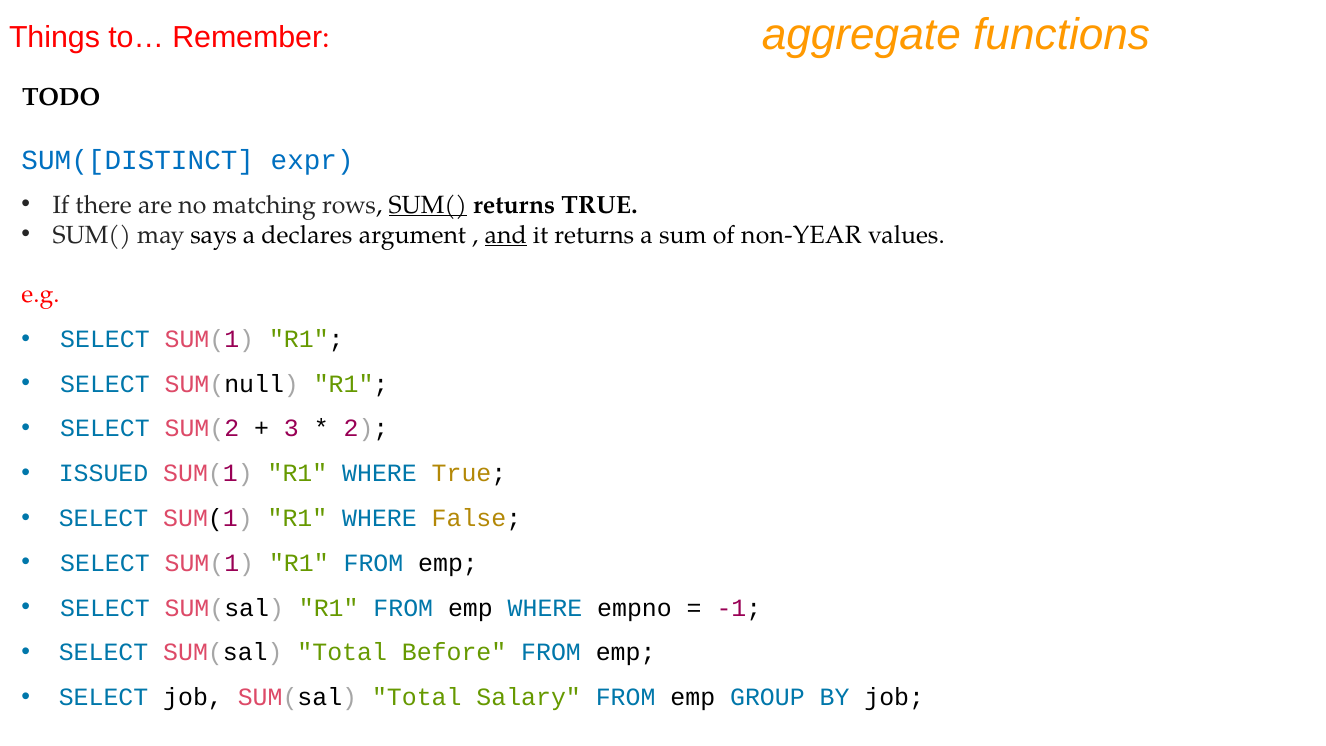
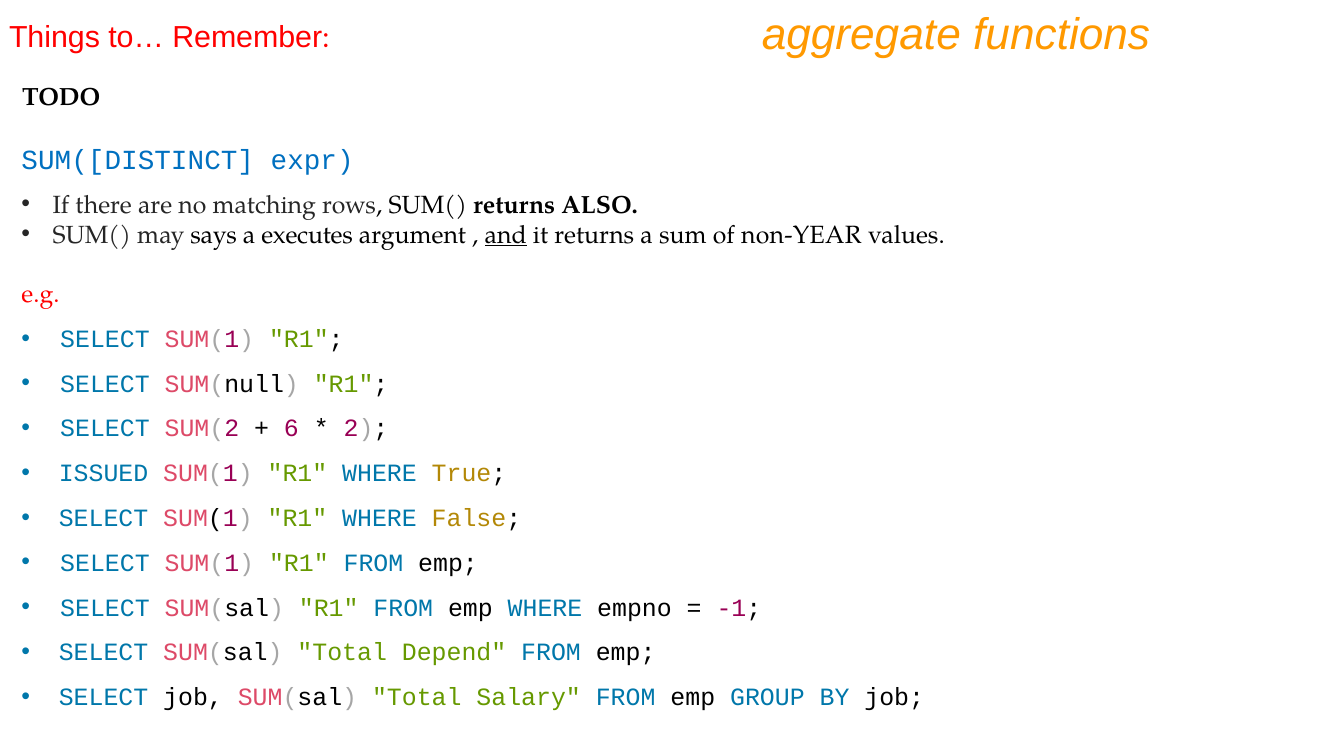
SUM( at (428, 205) underline: present -> none
returns TRUE: TRUE -> ALSO
declares: declares -> executes
3: 3 -> 6
Before: Before -> Depend
